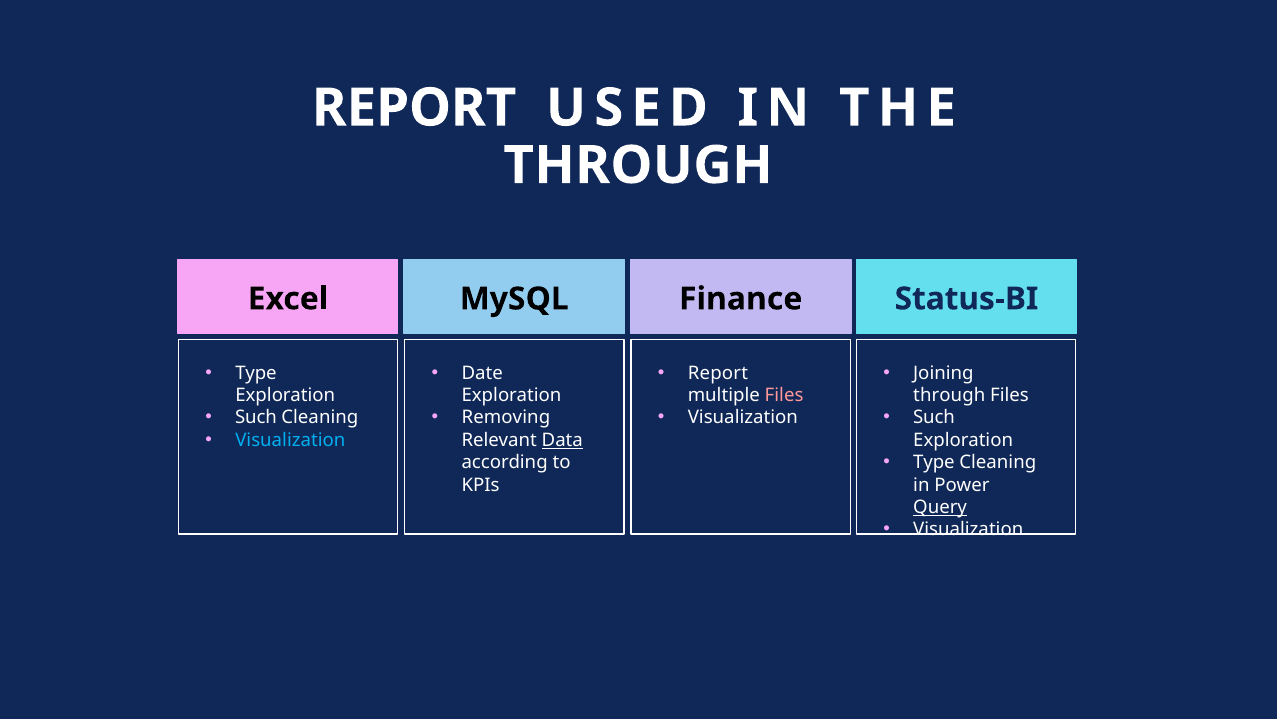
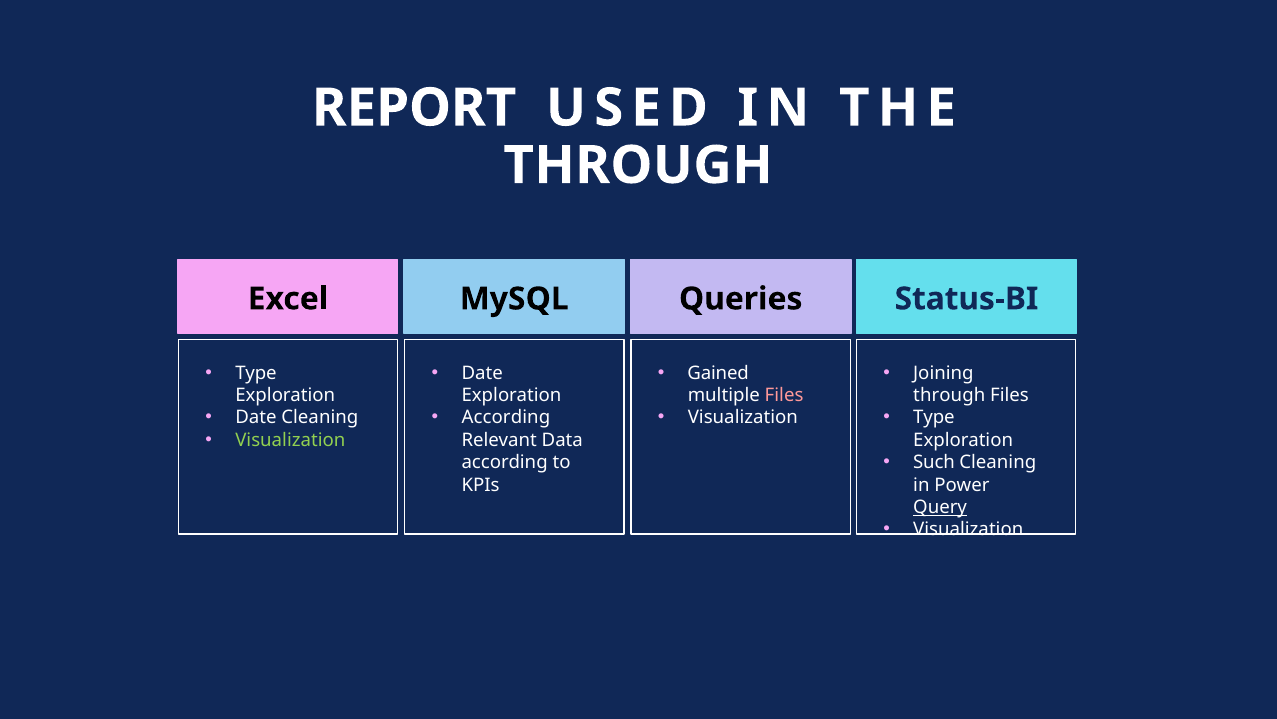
Finance: Finance -> Queries
Report at (718, 373): Report -> Gained
Such at (256, 417): Such -> Date
Removing at (506, 417): Removing -> According
Such at (934, 417): Such -> Type
Visualization at (290, 440) colour: light blue -> light green
Data underline: present -> none
Type at (934, 462): Type -> Such
